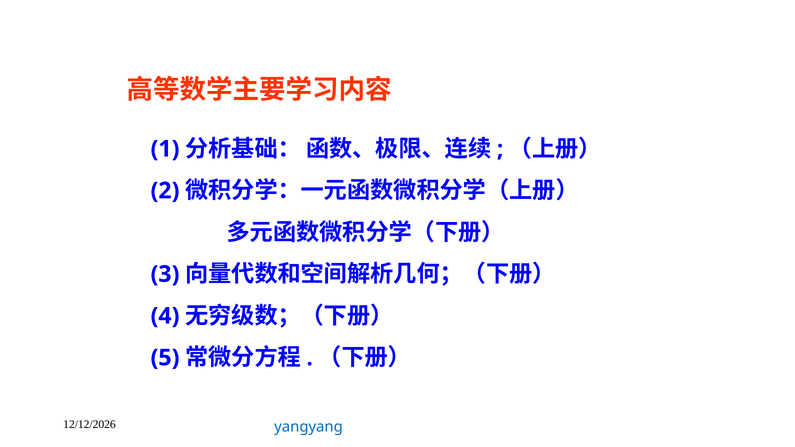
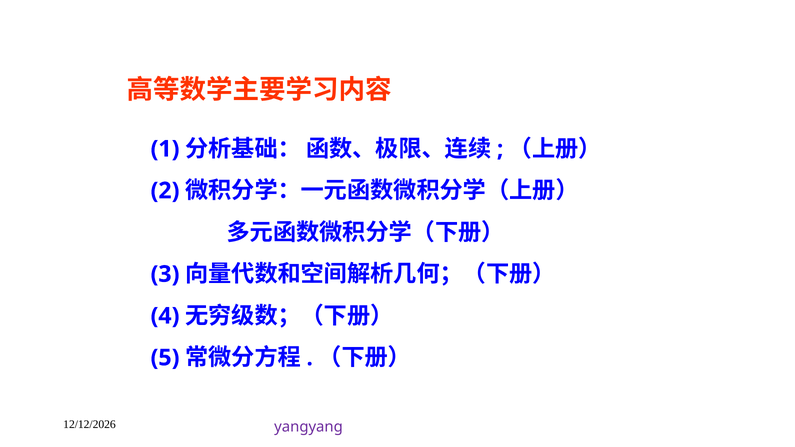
yangyang colour: blue -> purple
